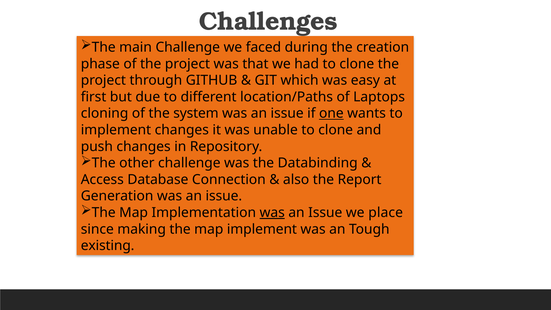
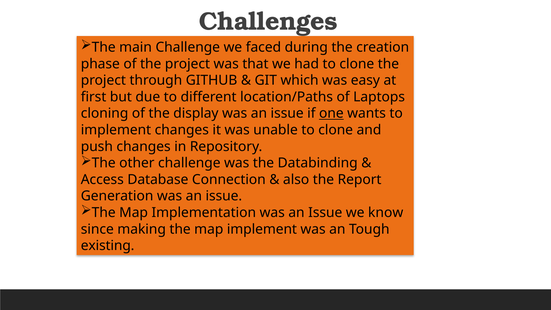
system: system -> display
was at (272, 213) underline: present -> none
place: place -> know
